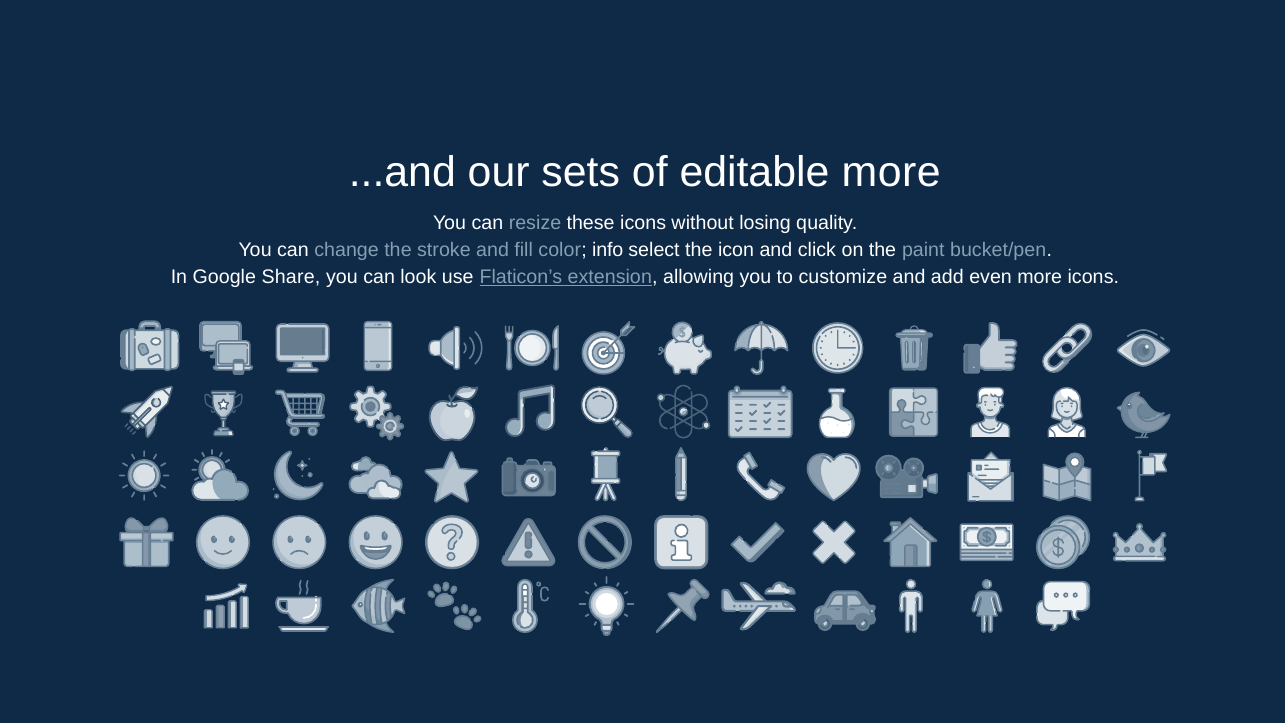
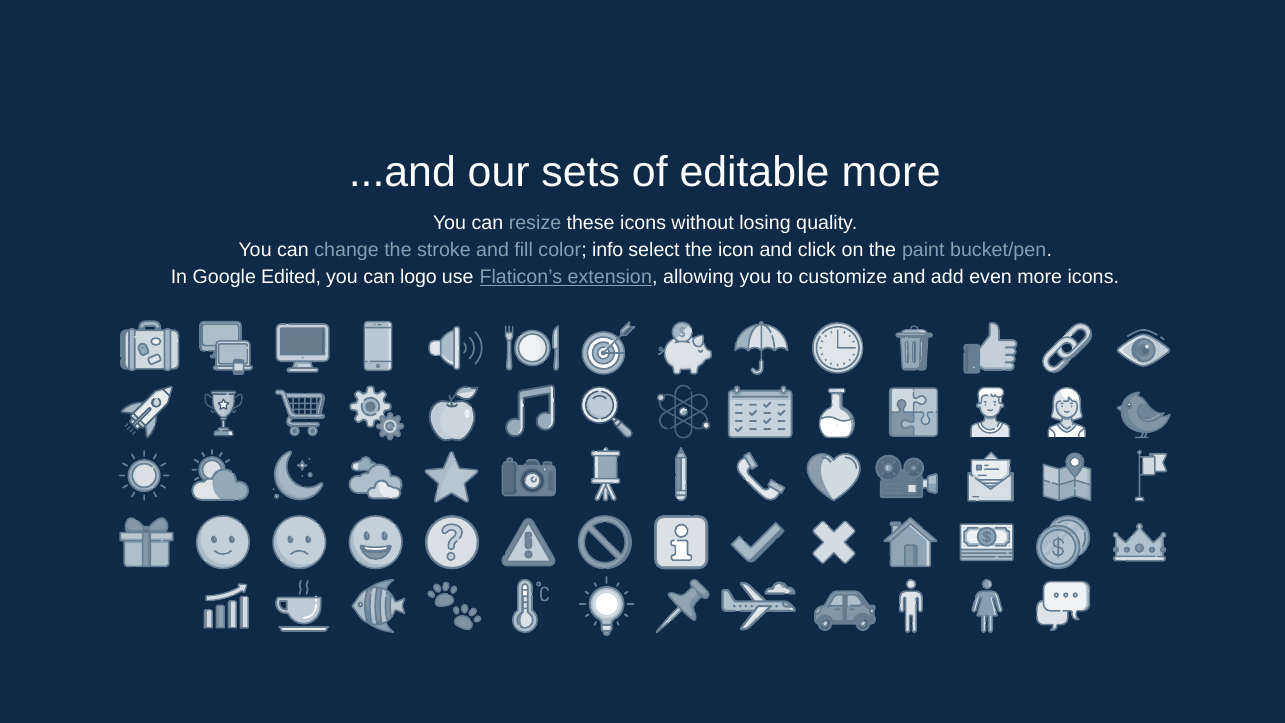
Share: Share -> Edited
look: look -> logo
